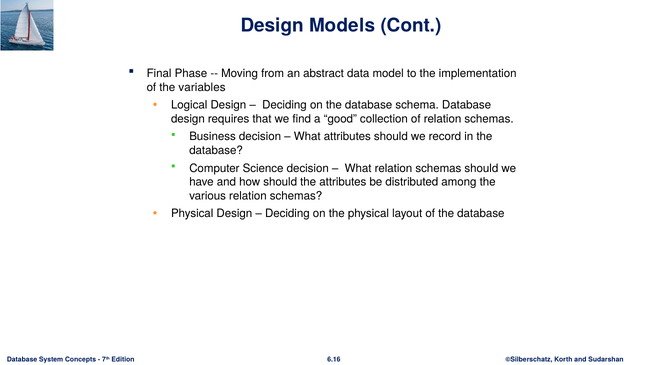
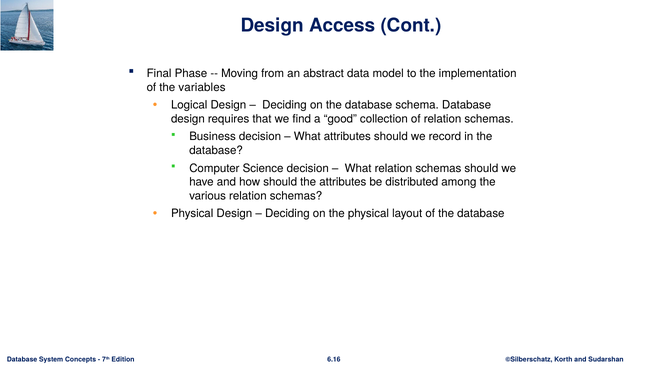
Models: Models -> Access
